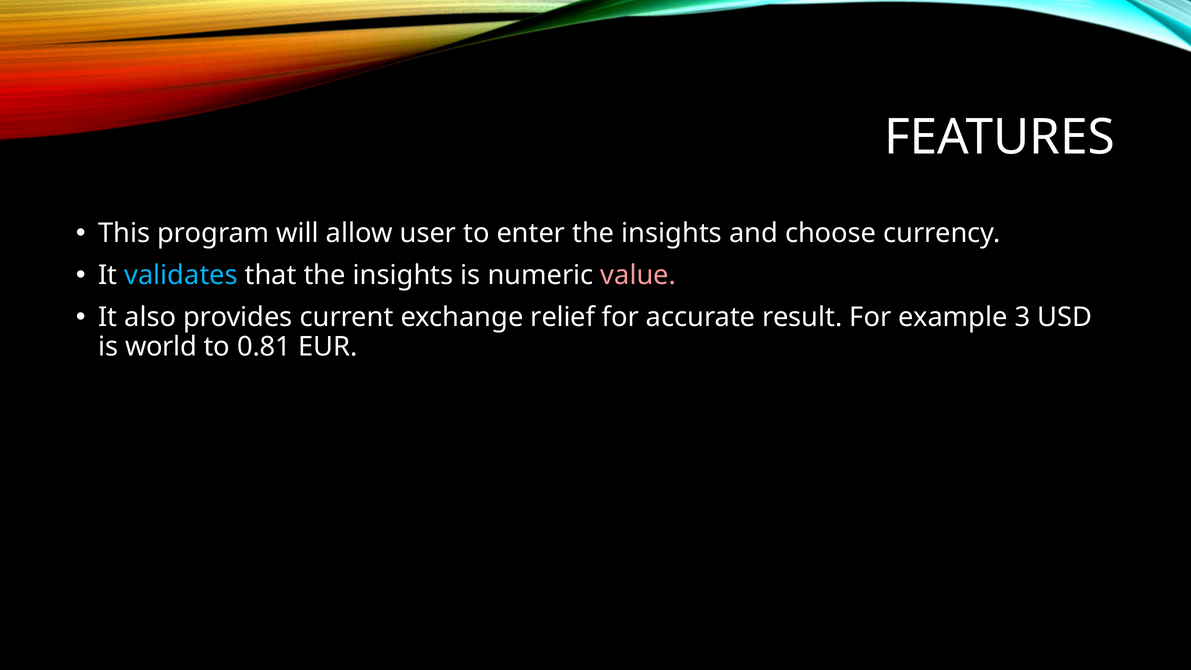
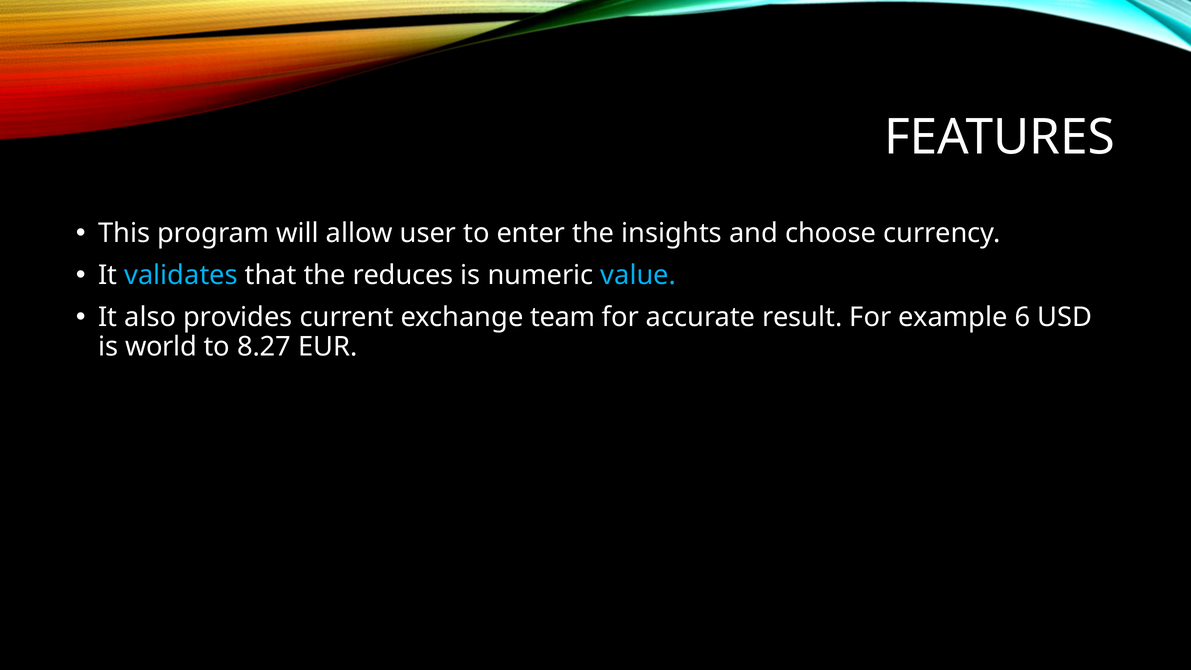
that the insights: insights -> reduces
value colour: pink -> light blue
relief: relief -> team
3: 3 -> 6
0.81: 0.81 -> 8.27
